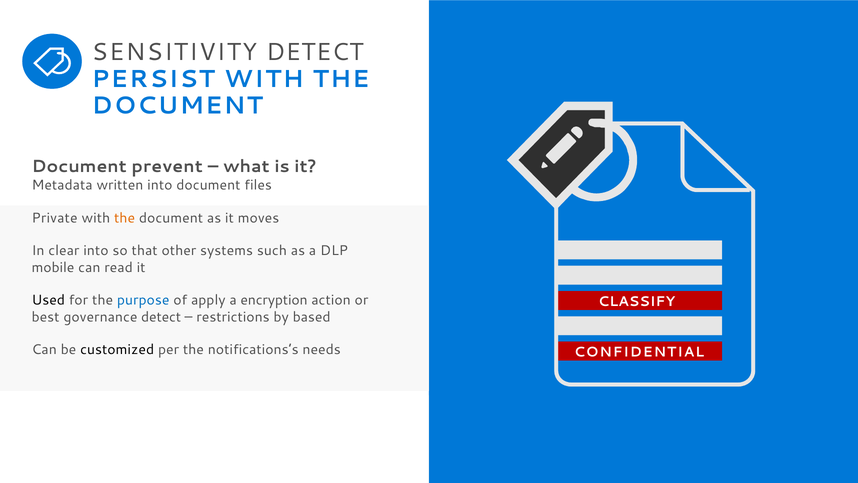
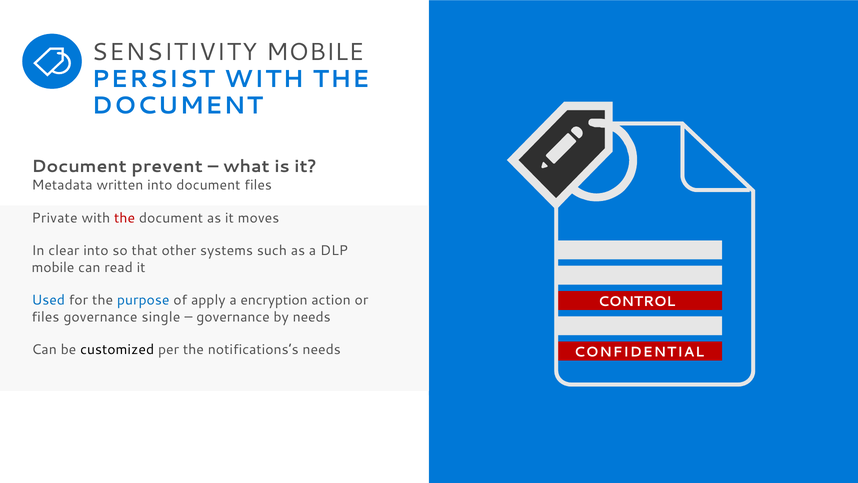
SENSITIVITY DETECT: DETECT -> MOBILE
the at (125, 218) colour: orange -> red
Used colour: black -> blue
CLASSIFY: CLASSIFY -> CONTROL
best at (46, 317): best -> files
governance detect: detect -> single
restrictions at (233, 317): restrictions -> governance
by based: based -> needs
